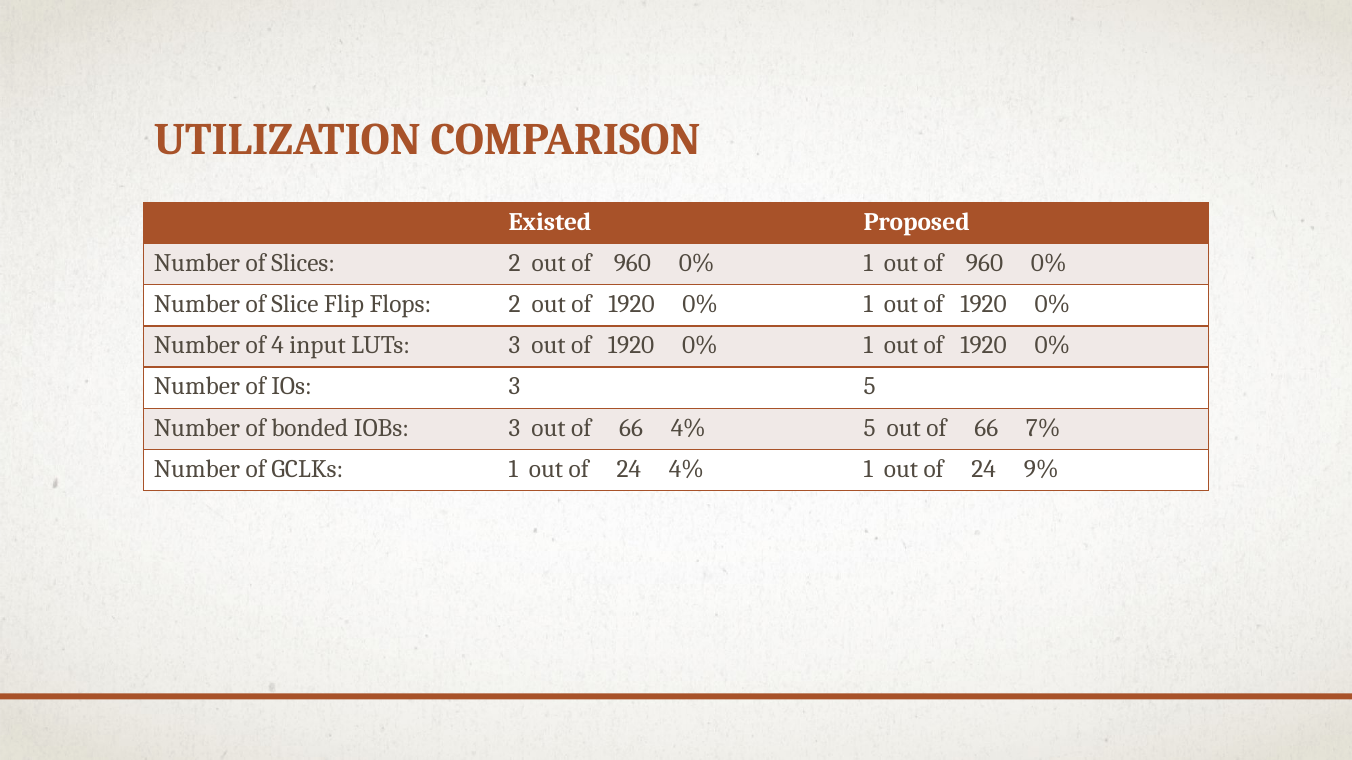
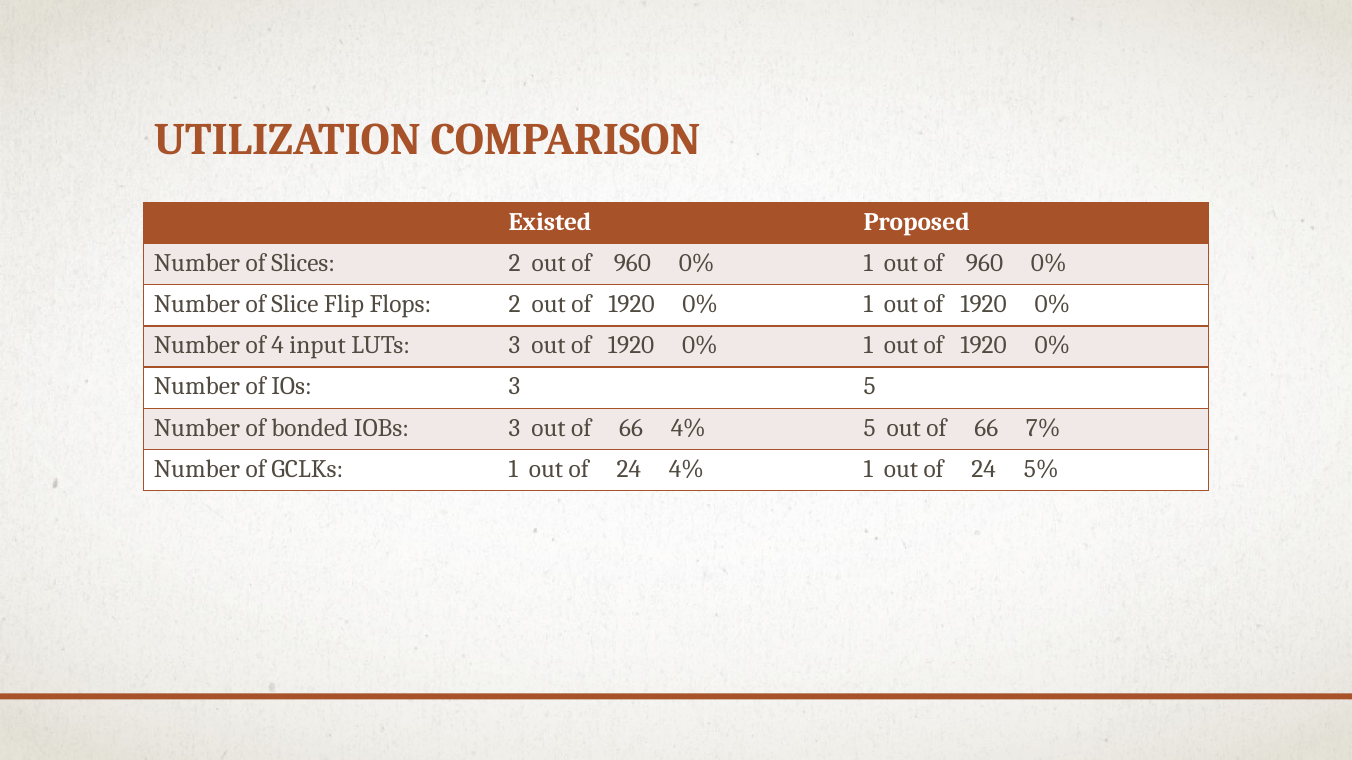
9%: 9% -> 5%
